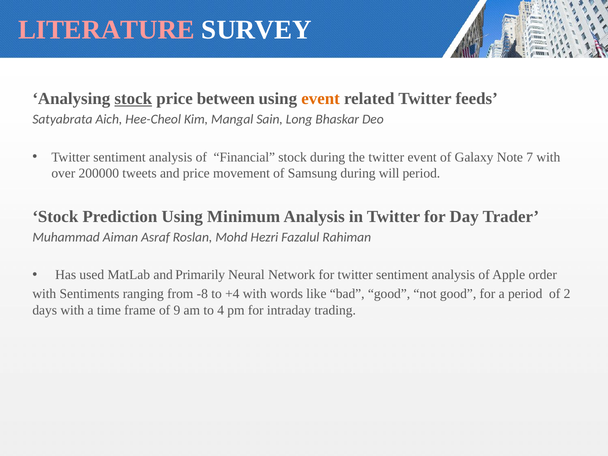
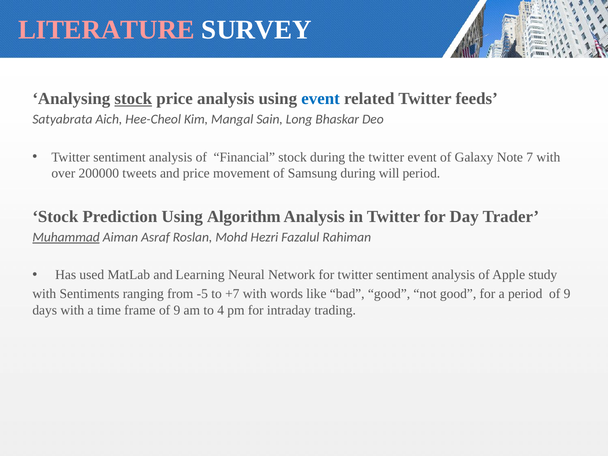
price between: between -> analysis
event at (321, 99) colour: orange -> blue
Minimum: Minimum -> Algorithm
Muhammad underline: none -> present
Primarily: Primarily -> Learning
order: order -> study
-8: -8 -> -5
+4: +4 -> +7
period of 2: 2 -> 9
